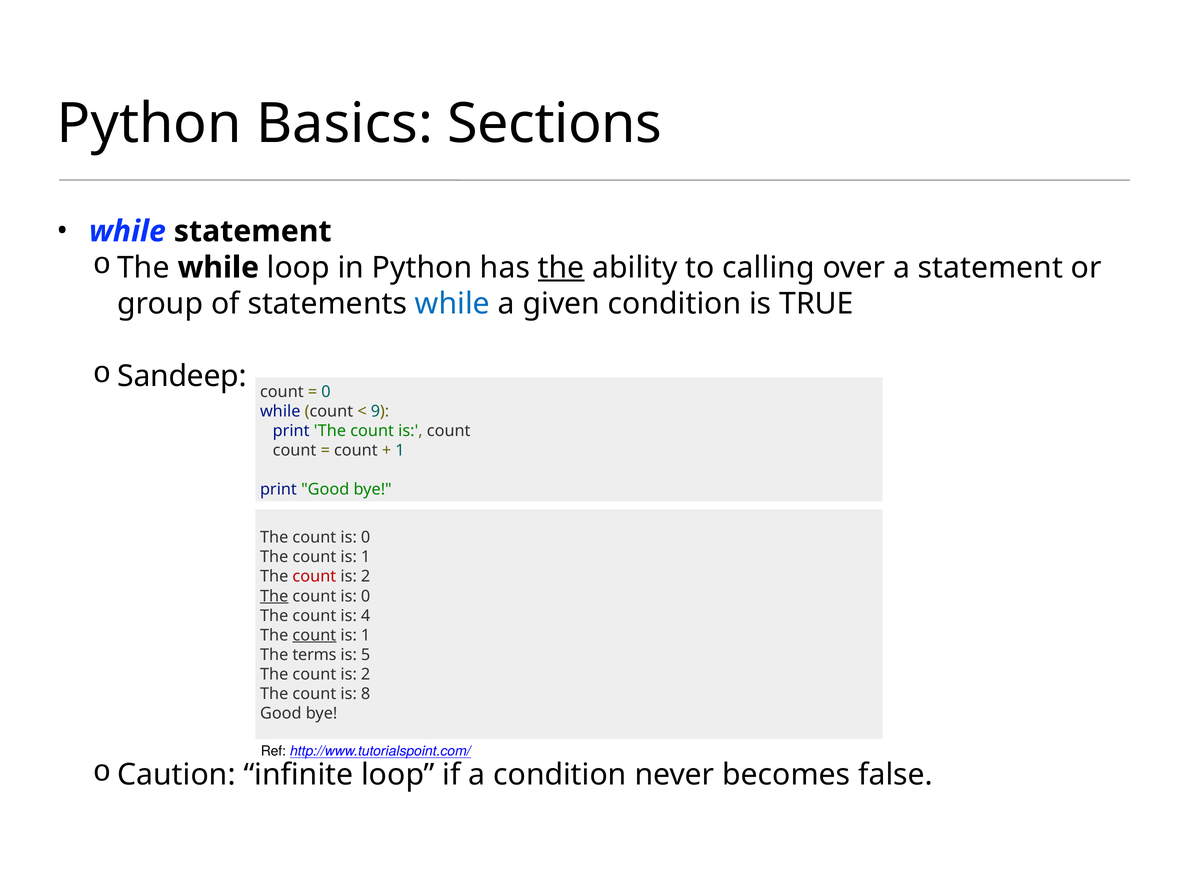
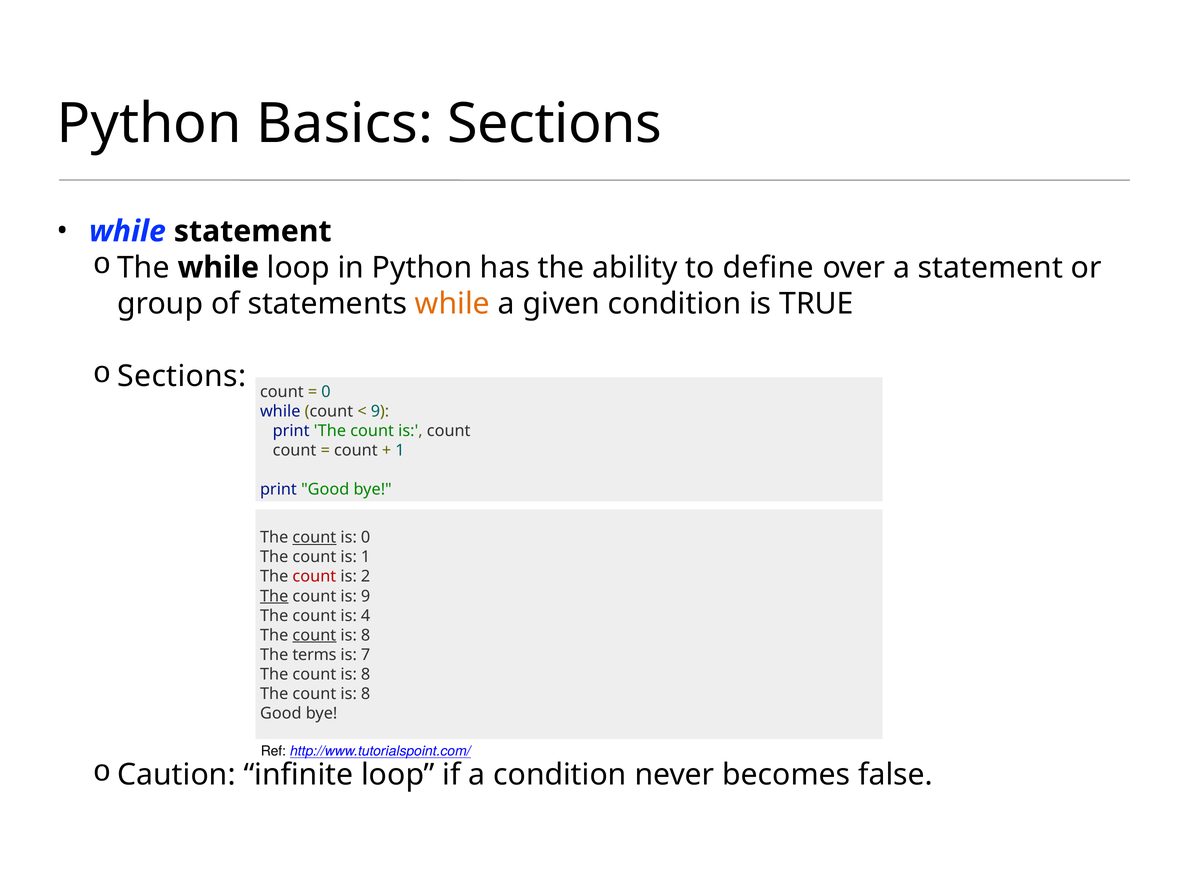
the at (561, 267) underline: present -> none
calling: calling -> define
while at (452, 304) colour: blue -> orange
Sandeep at (182, 376): Sandeep -> Sections
count at (314, 537) underline: none -> present
0 at (366, 596): 0 -> 9
1 at (366, 635): 1 -> 8
5: 5 -> 7
2 at (366, 674): 2 -> 8
